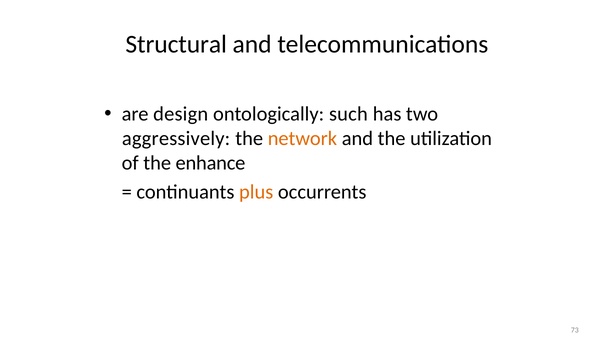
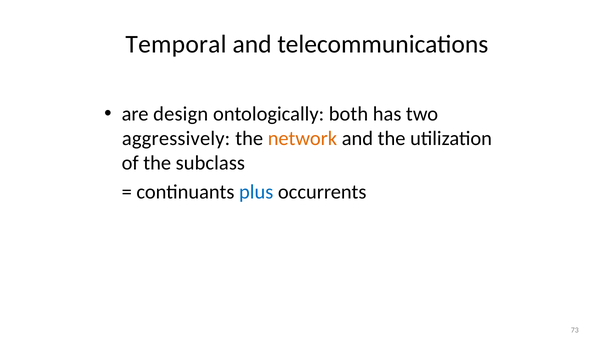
Structural: Structural -> Temporal
such: such -> both
enhance: enhance -> subclass
plus colour: orange -> blue
